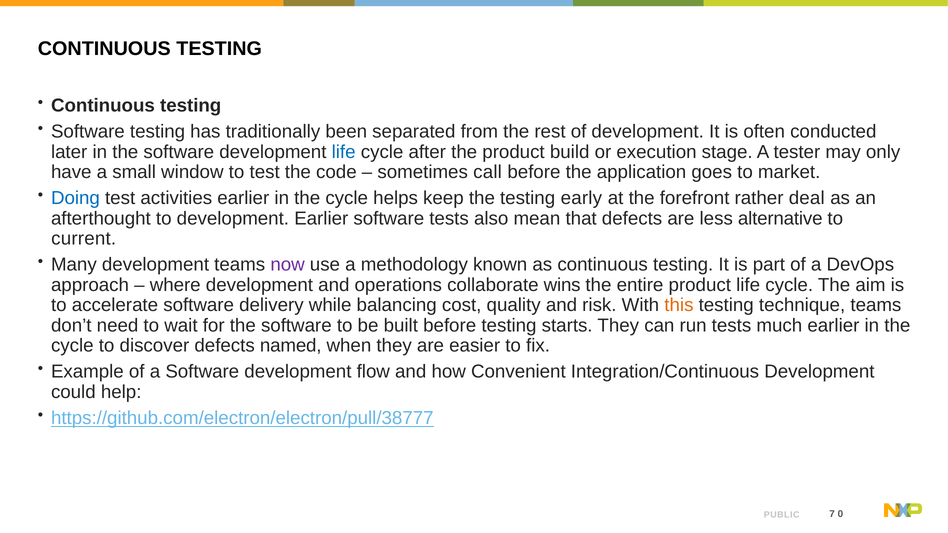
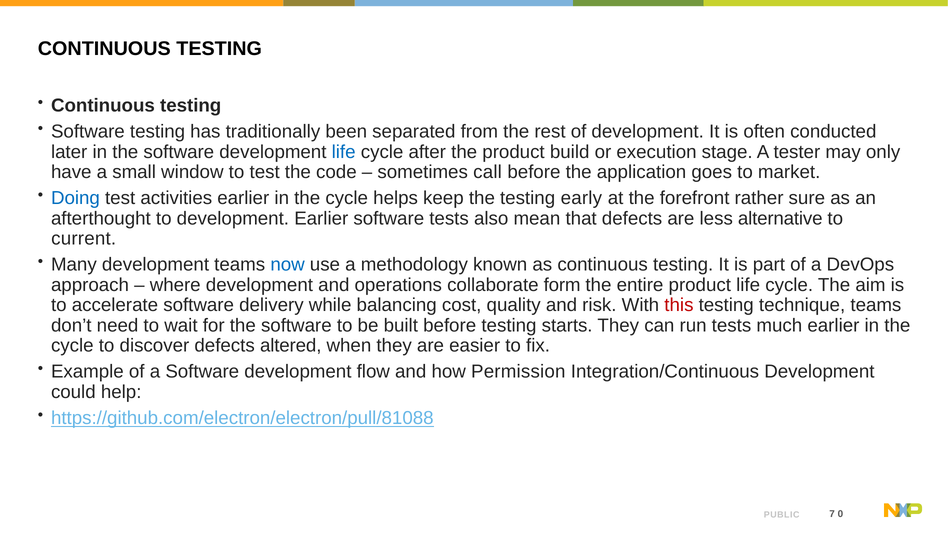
deal: deal -> sure
now colour: purple -> blue
wins: wins -> form
this colour: orange -> red
named: named -> altered
Convenient: Convenient -> Permission
https://github.com/electron/electron/pull/38777: https://github.com/electron/electron/pull/38777 -> https://github.com/electron/electron/pull/81088
